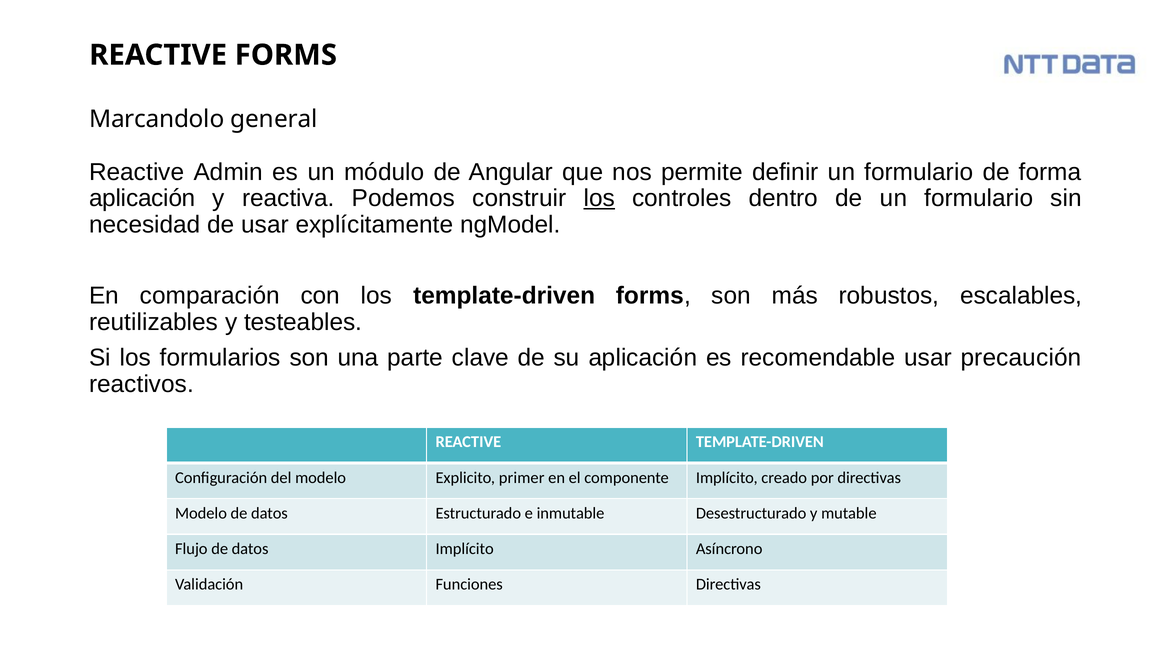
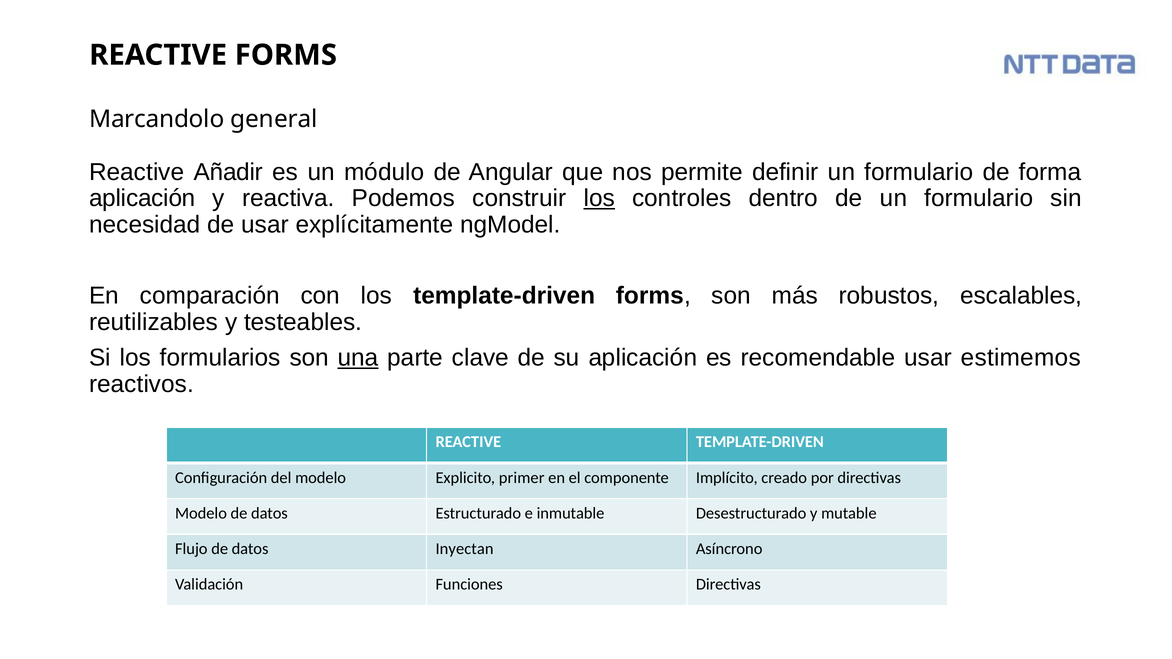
Admin: Admin -> Añadir
una underline: none -> present
precaución: precaución -> estimemos
datos Implícito: Implícito -> Inyectan
